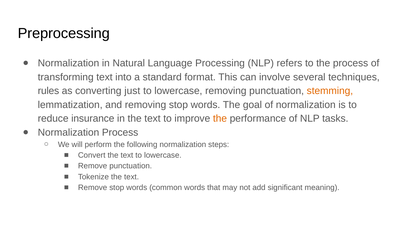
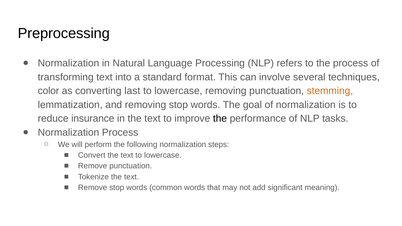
rules: rules -> color
just: just -> last
the at (220, 119) colour: orange -> black
